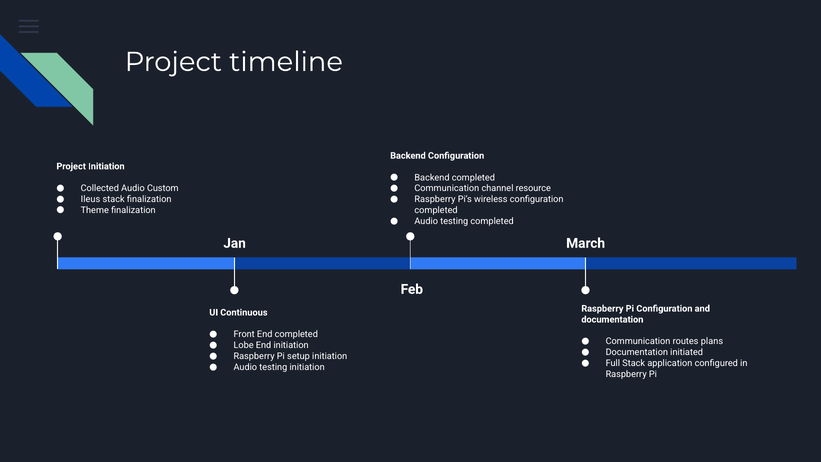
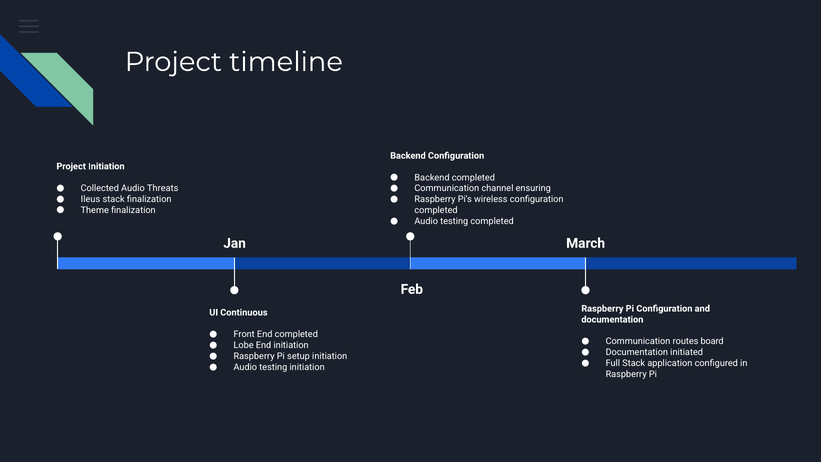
Custom: Custom -> Threats
resource: resource -> ensuring
plans: plans -> board
